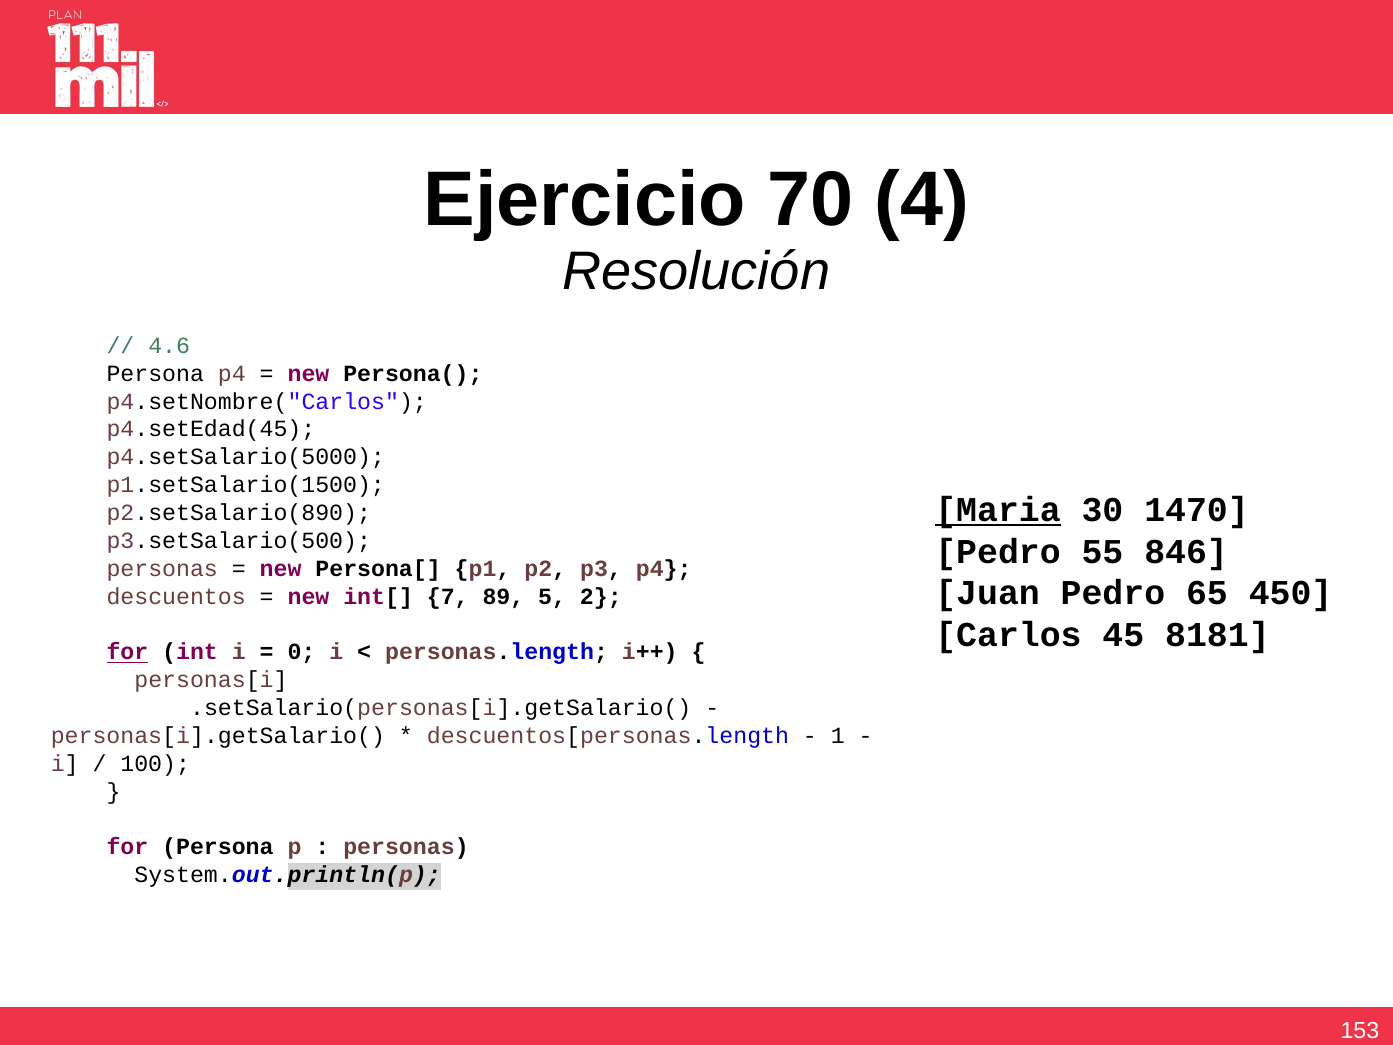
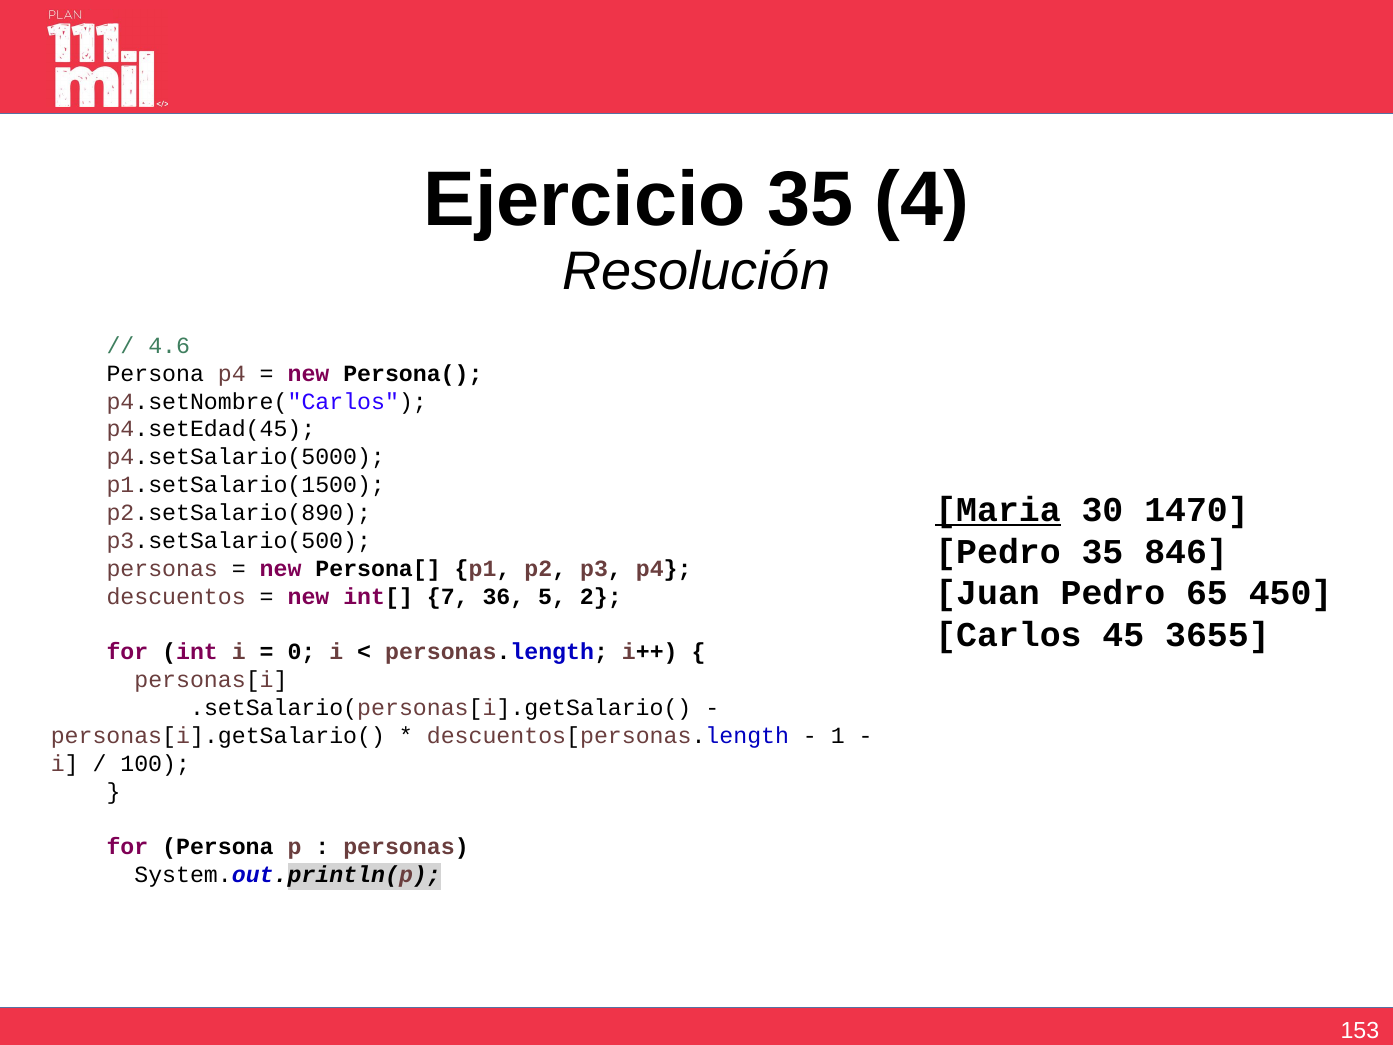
Ejercicio 70: 70 -> 35
Pedro 55: 55 -> 35
89: 89 -> 36
8181: 8181 -> 3655
for at (127, 652) underline: present -> none
